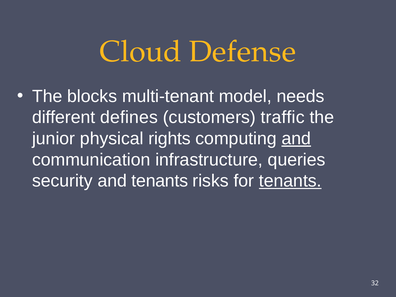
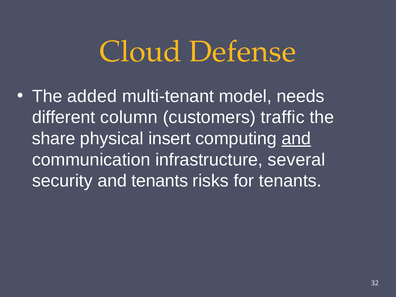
blocks: blocks -> added
defines: defines -> column
junior: junior -> share
rights: rights -> insert
queries: queries -> several
tenants at (290, 181) underline: present -> none
